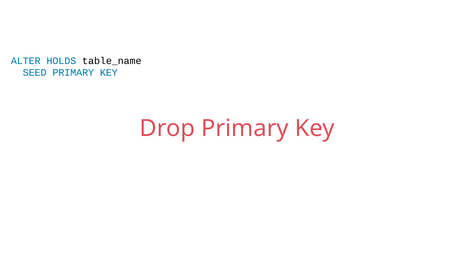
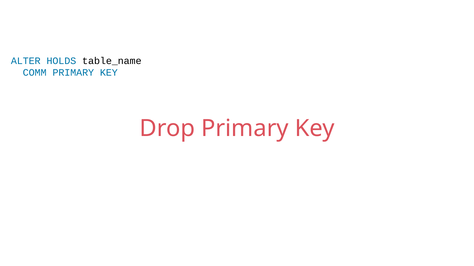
SEED: SEED -> COMM
